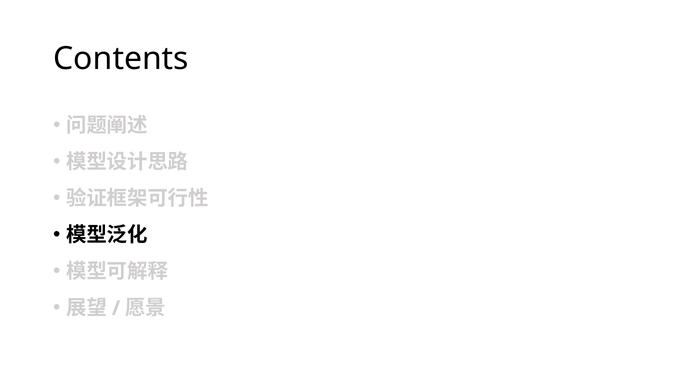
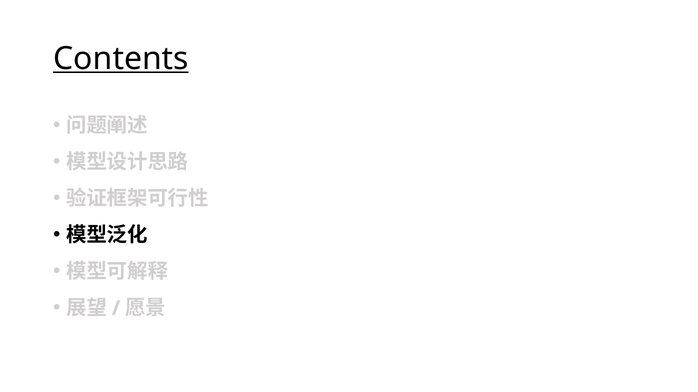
Contents underline: none -> present
